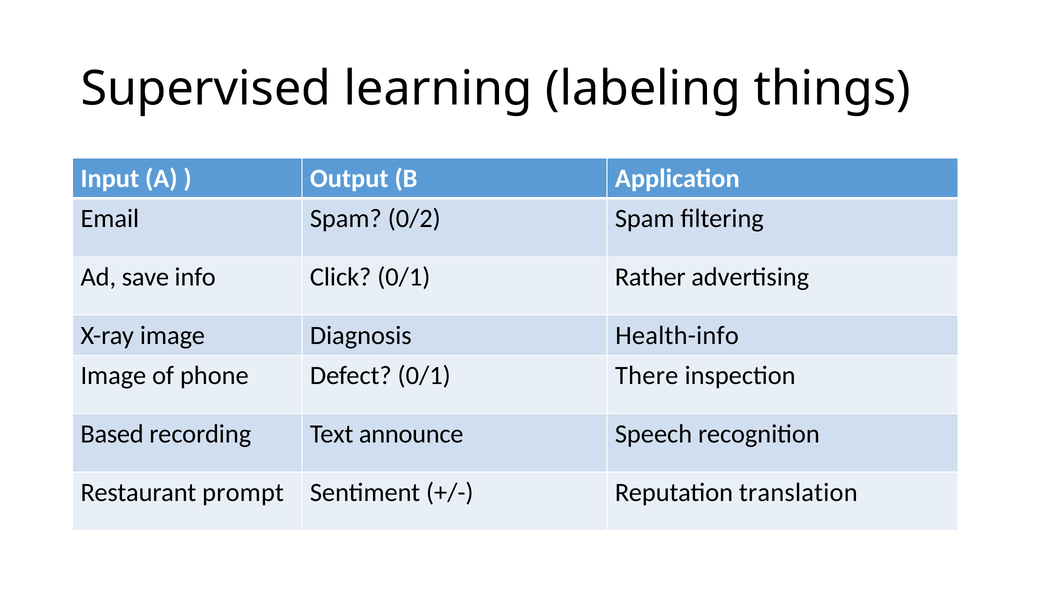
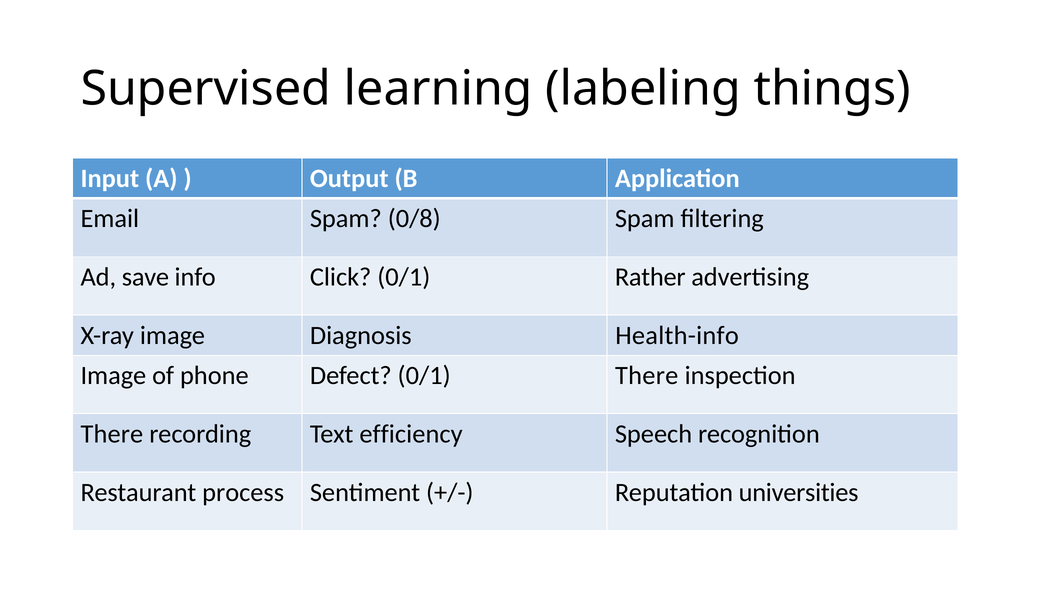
0/2: 0/2 -> 0/8
Based at (112, 434): Based -> There
announce: announce -> efficiency
prompt: prompt -> process
translation: translation -> universities
